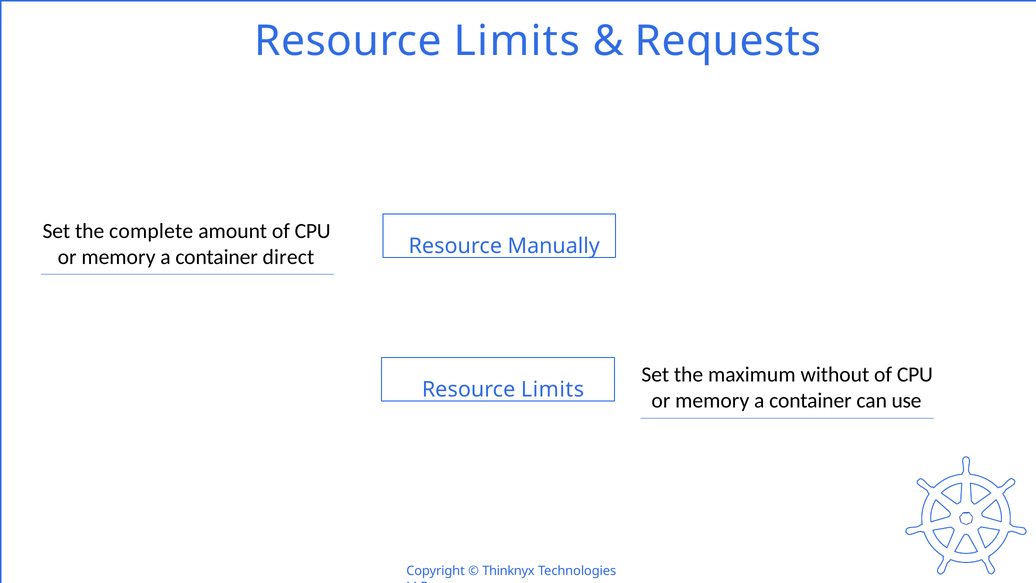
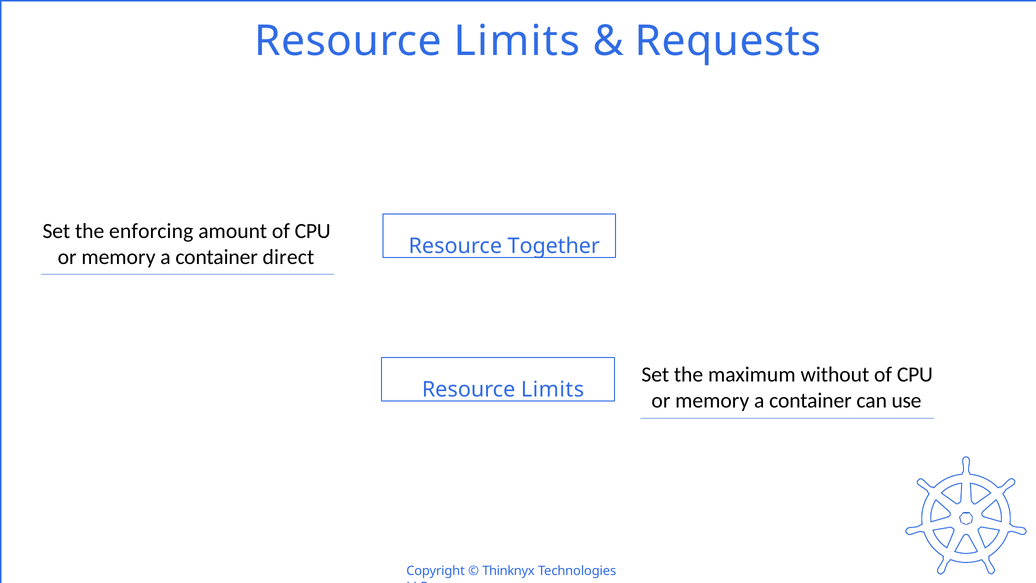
complete: complete -> enforcing
Manually: Manually -> Together
